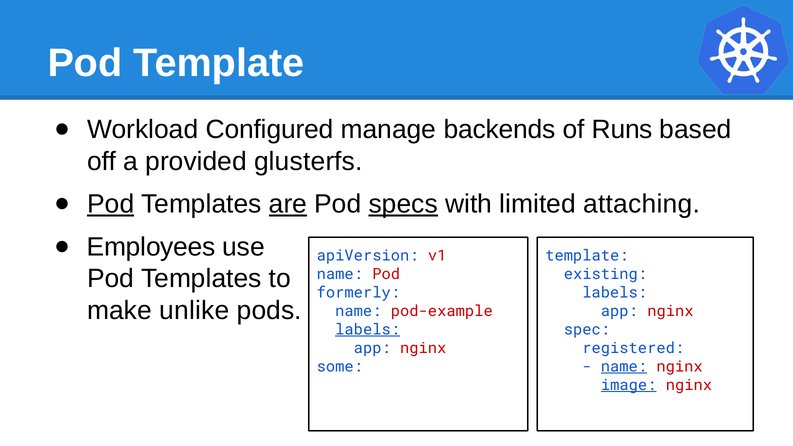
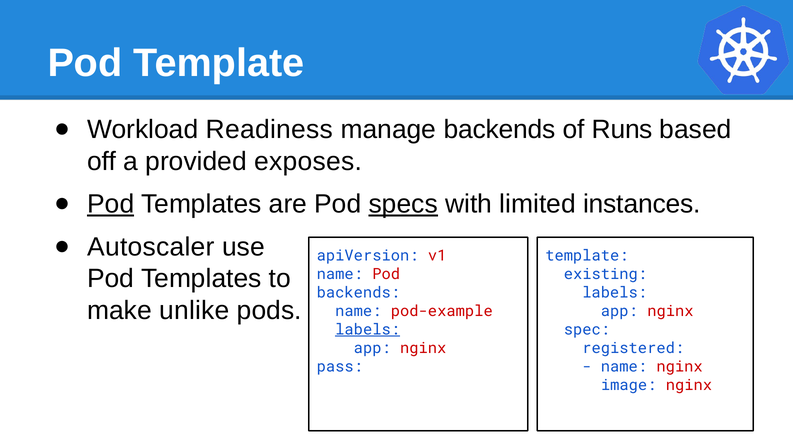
Configured: Configured -> Readiness
glusterfs: glusterfs -> exposes
are underline: present -> none
attaching: attaching -> instances
Employees: Employees -> Autoscaler
formerly at (358, 293): formerly -> backends
some: some -> pass
name at (624, 367) underline: present -> none
image underline: present -> none
